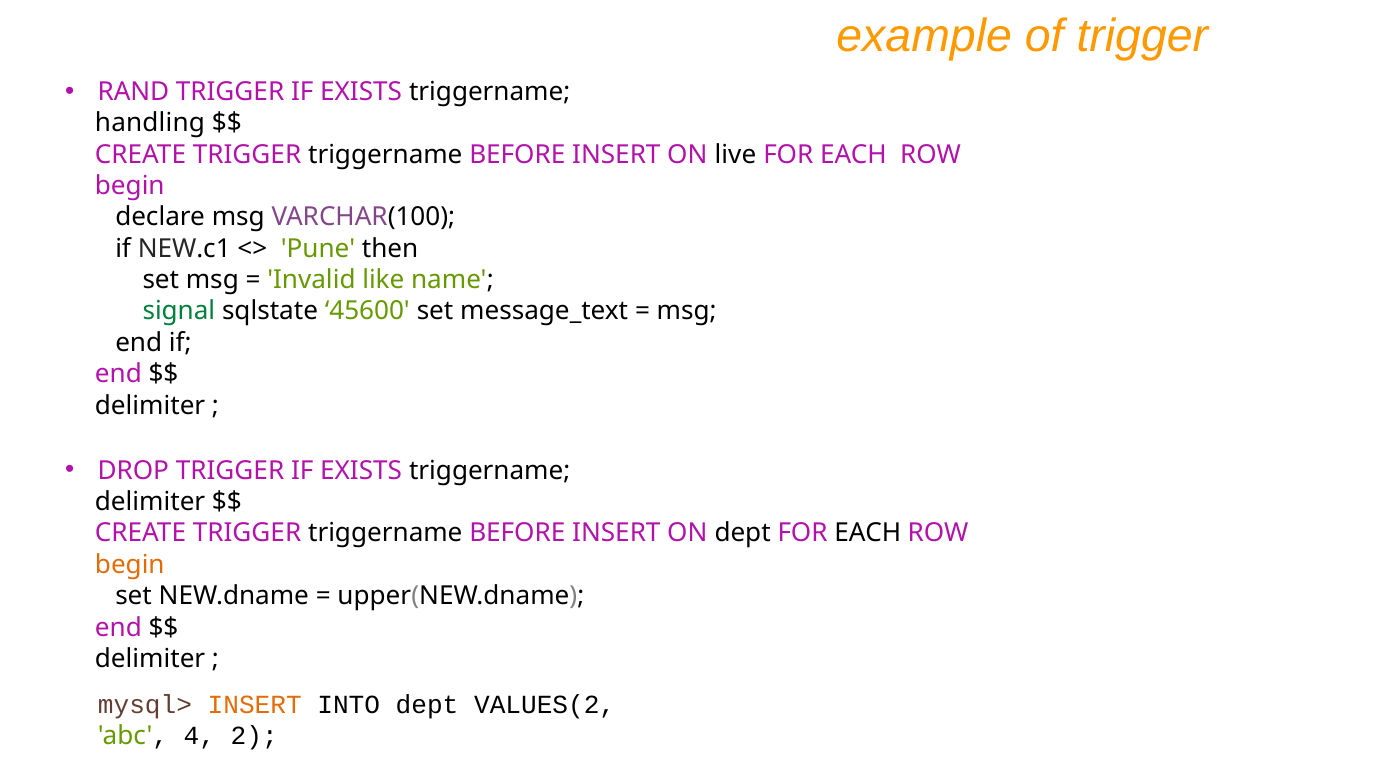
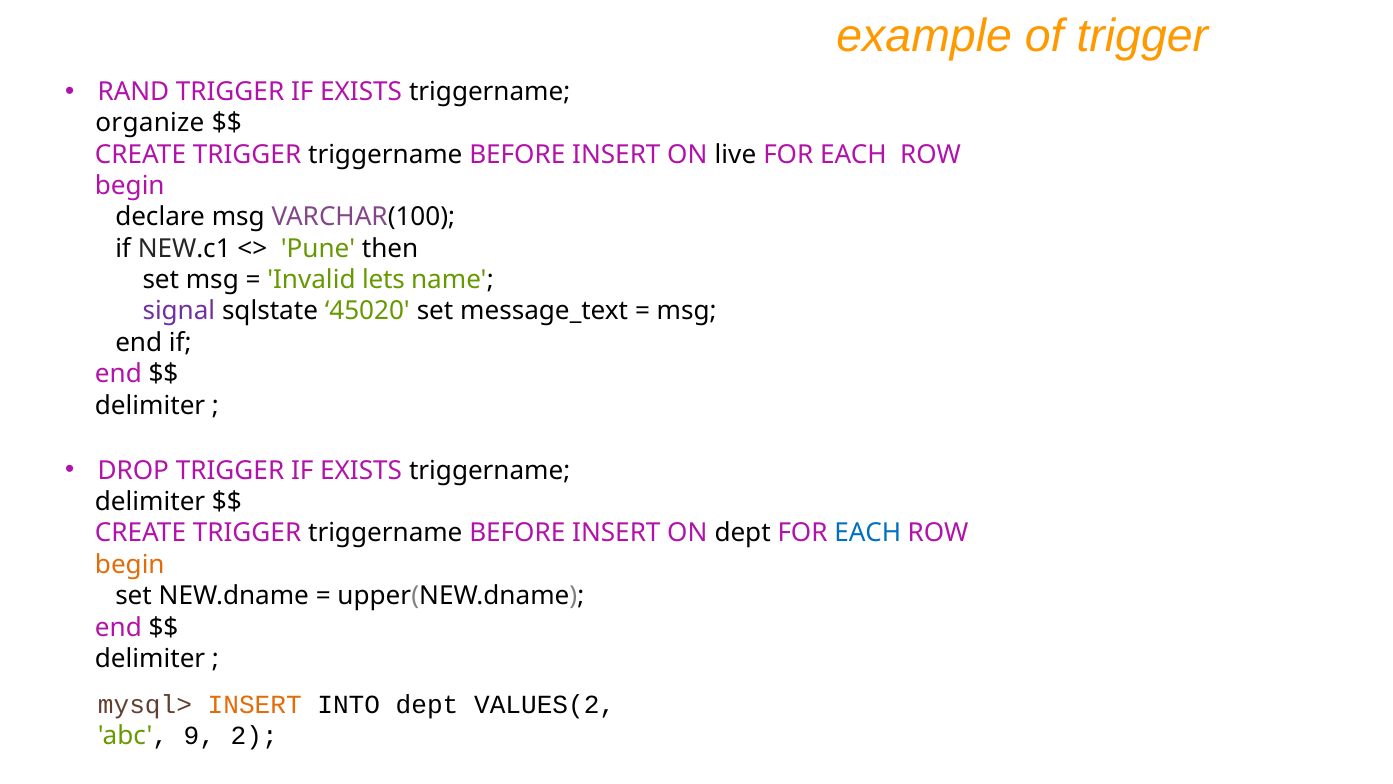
handling: handling -> organize
like: like -> lets
signal colour: green -> purple
45600: 45600 -> 45020
EACH at (868, 533) colour: black -> blue
4: 4 -> 9
